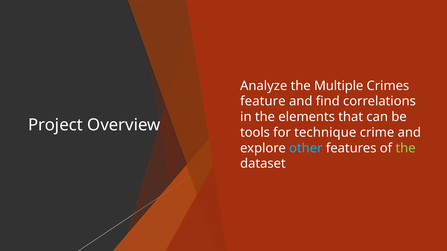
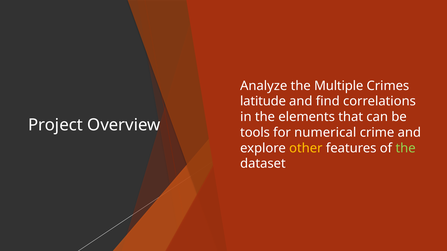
feature: feature -> latitude
technique: technique -> numerical
other colour: light blue -> yellow
